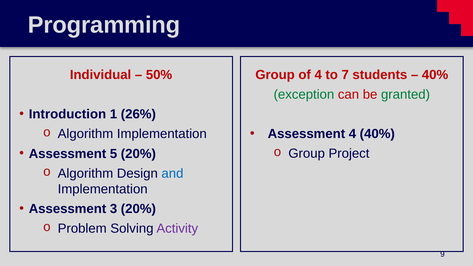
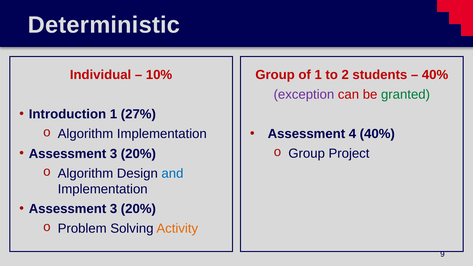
Programming: Programming -> Deterministic
of 4: 4 -> 1
7: 7 -> 2
50%: 50% -> 10%
exception colour: green -> purple
26%: 26% -> 27%
5 at (114, 154): 5 -> 3
Activity colour: purple -> orange
